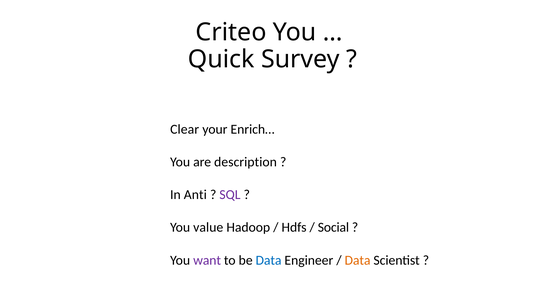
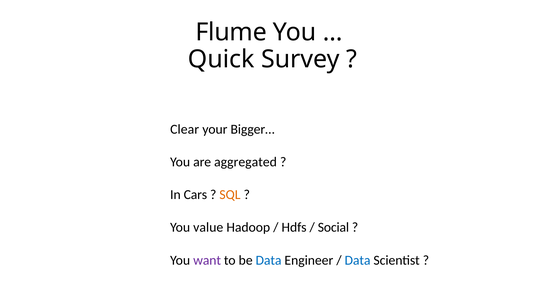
Criteo: Criteo -> Flume
Enrich…: Enrich… -> Bigger…
description: description -> aggregated
Anti: Anti -> Cars
SQL colour: purple -> orange
Data at (358, 260) colour: orange -> blue
